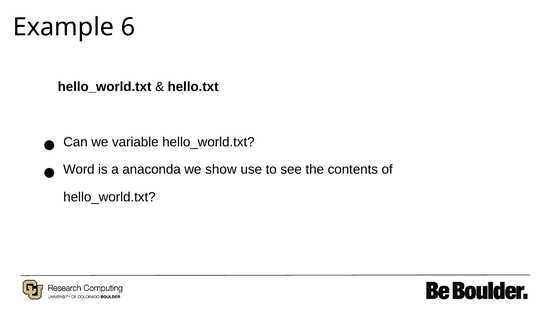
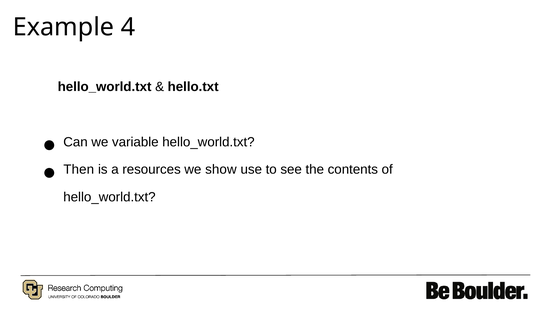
6: 6 -> 4
Word: Word -> Then
anaconda: anaconda -> resources
